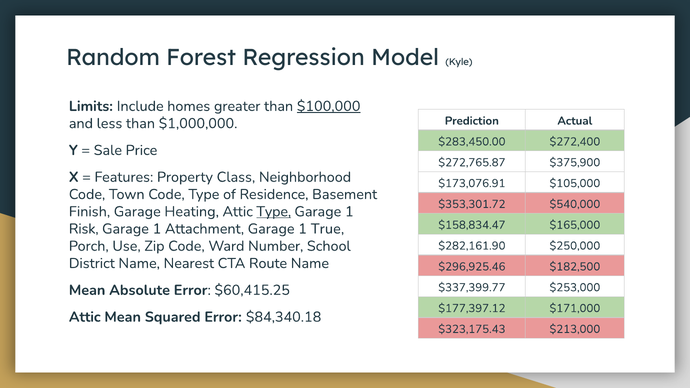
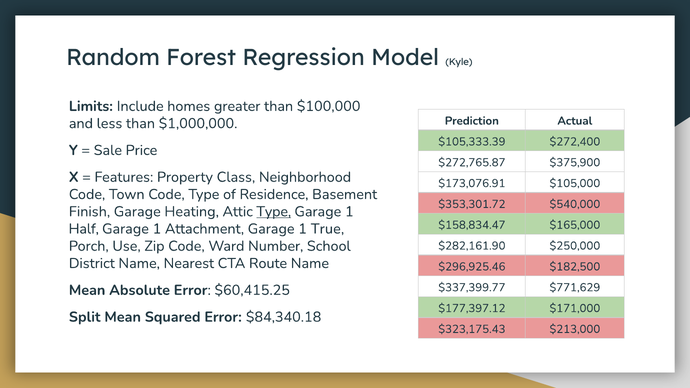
$100,000 underline: present -> none
$283,450.00: $283,450.00 -> $105,333.39
Risk: Risk -> Half
$253,000: $253,000 -> $771,629
Attic at (85, 317): Attic -> Split
